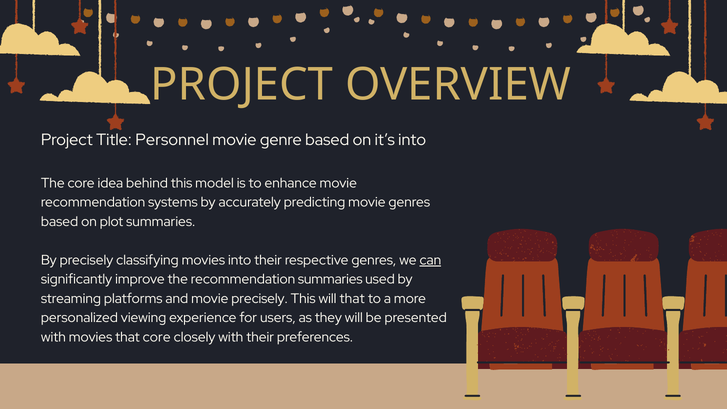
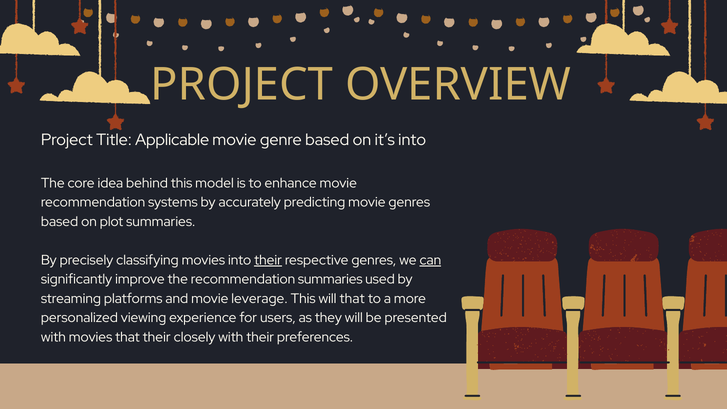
Personnel: Personnel -> Applicable
their at (268, 260) underline: none -> present
movie precisely: precisely -> leverage
that core: core -> their
